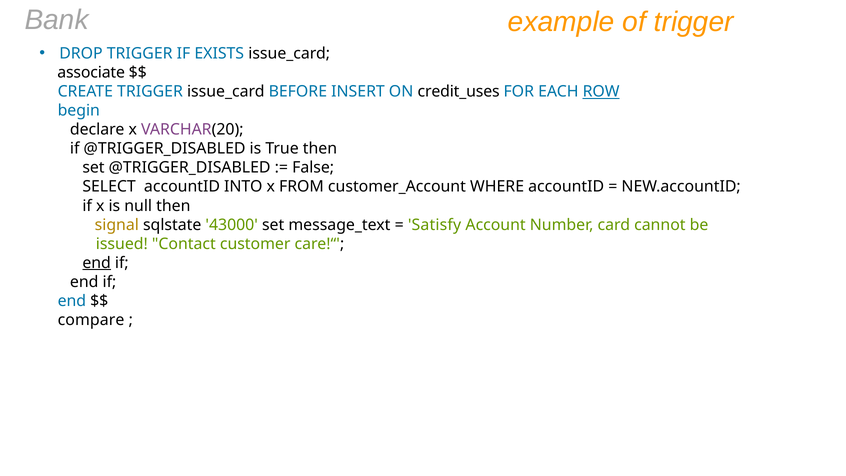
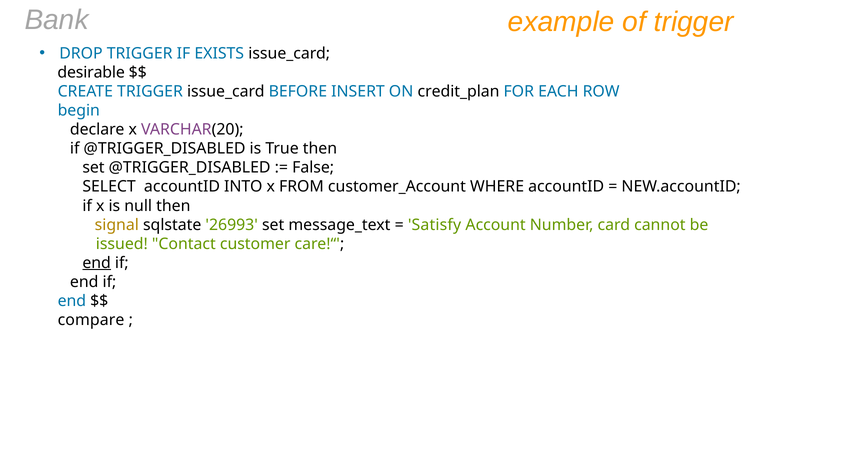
associate: associate -> desirable
credit_uses: credit_uses -> credit_plan
ROW underline: present -> none
43000: 43000 -> 26993
